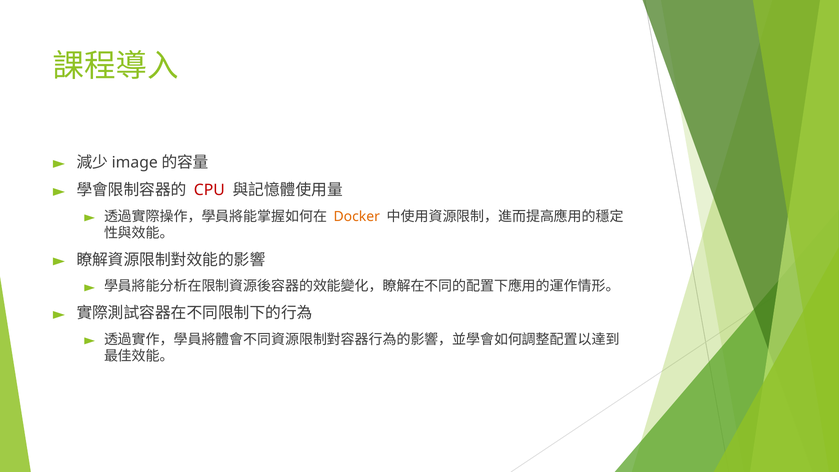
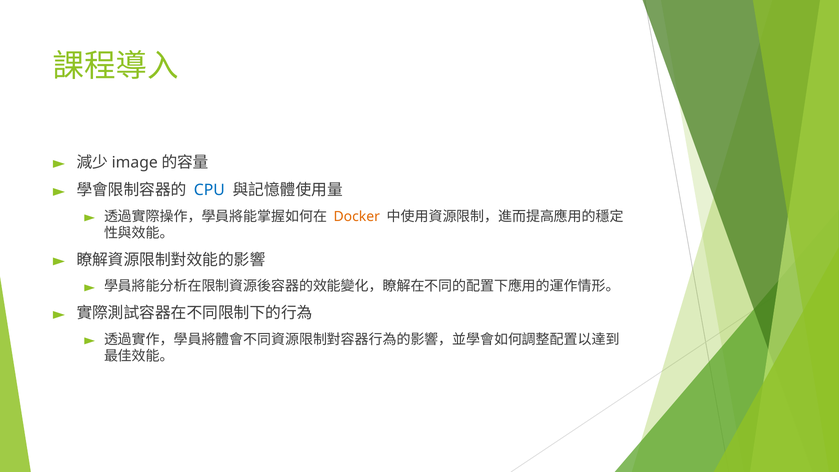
CPU colour: red -> blue
